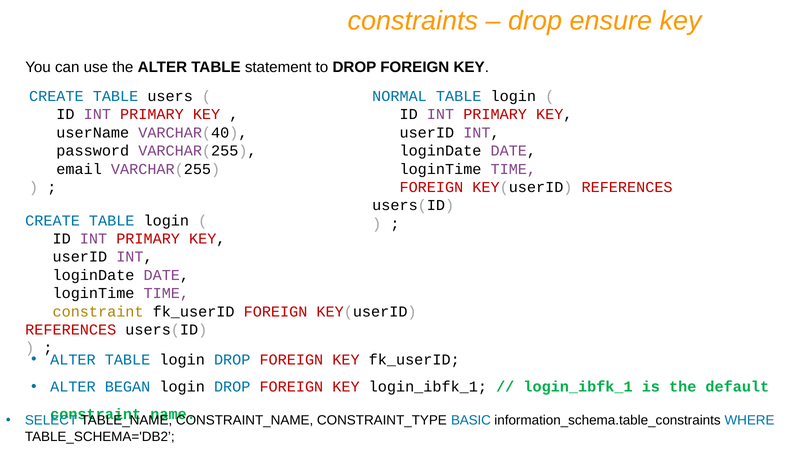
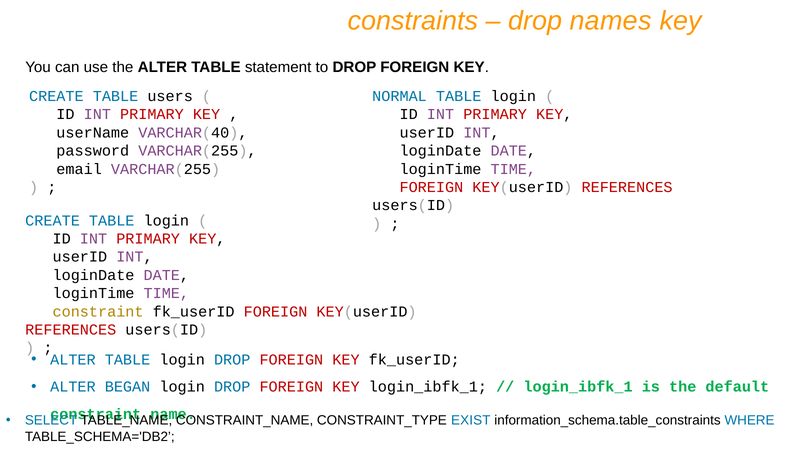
ensure: ensure -> names
BASIC: BASIC -> EXIST
